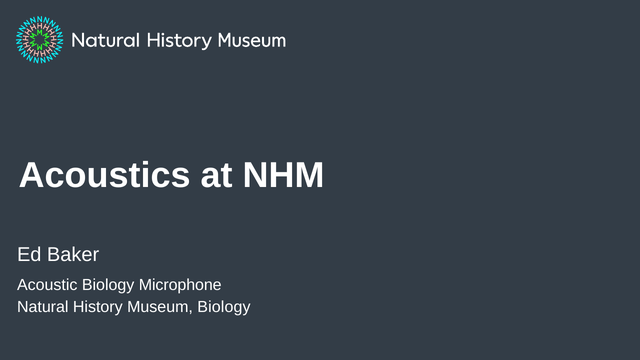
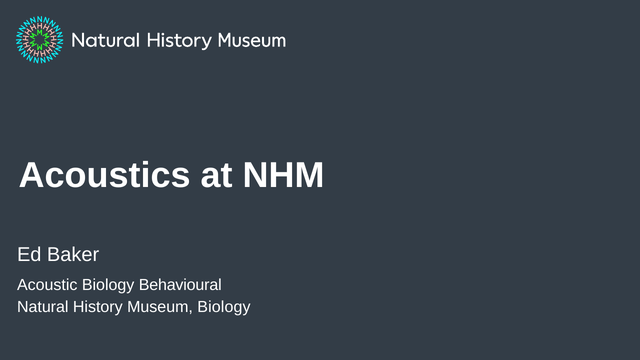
Microphone: Microphone -> Behavioural
